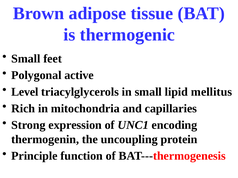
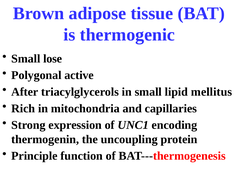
feet: feet -> lose
Level: Level -> After
